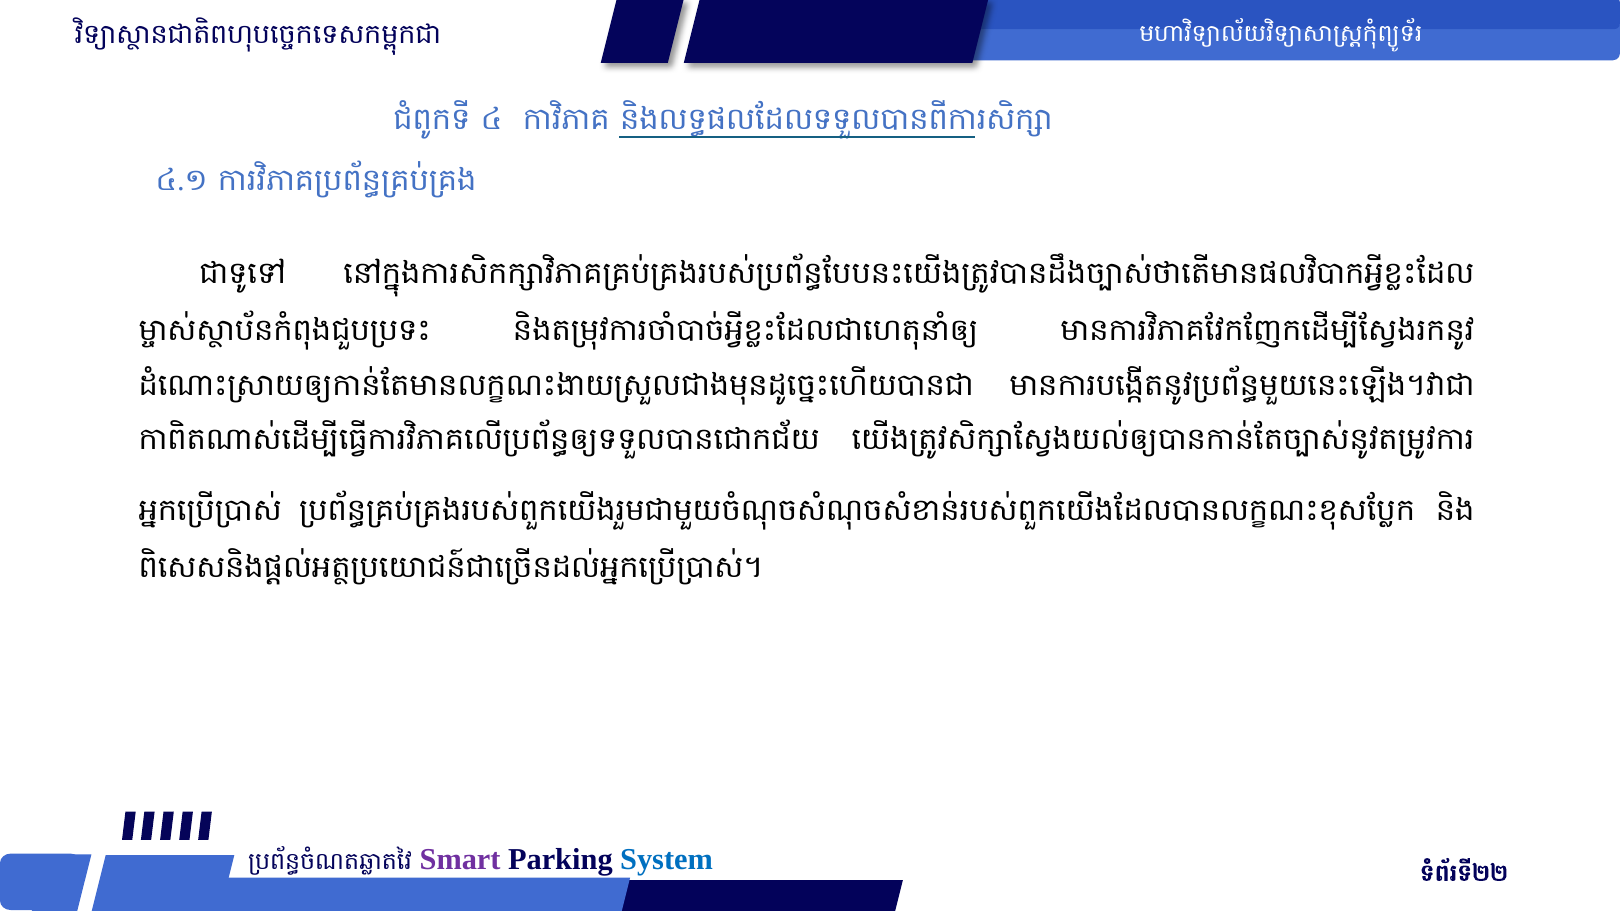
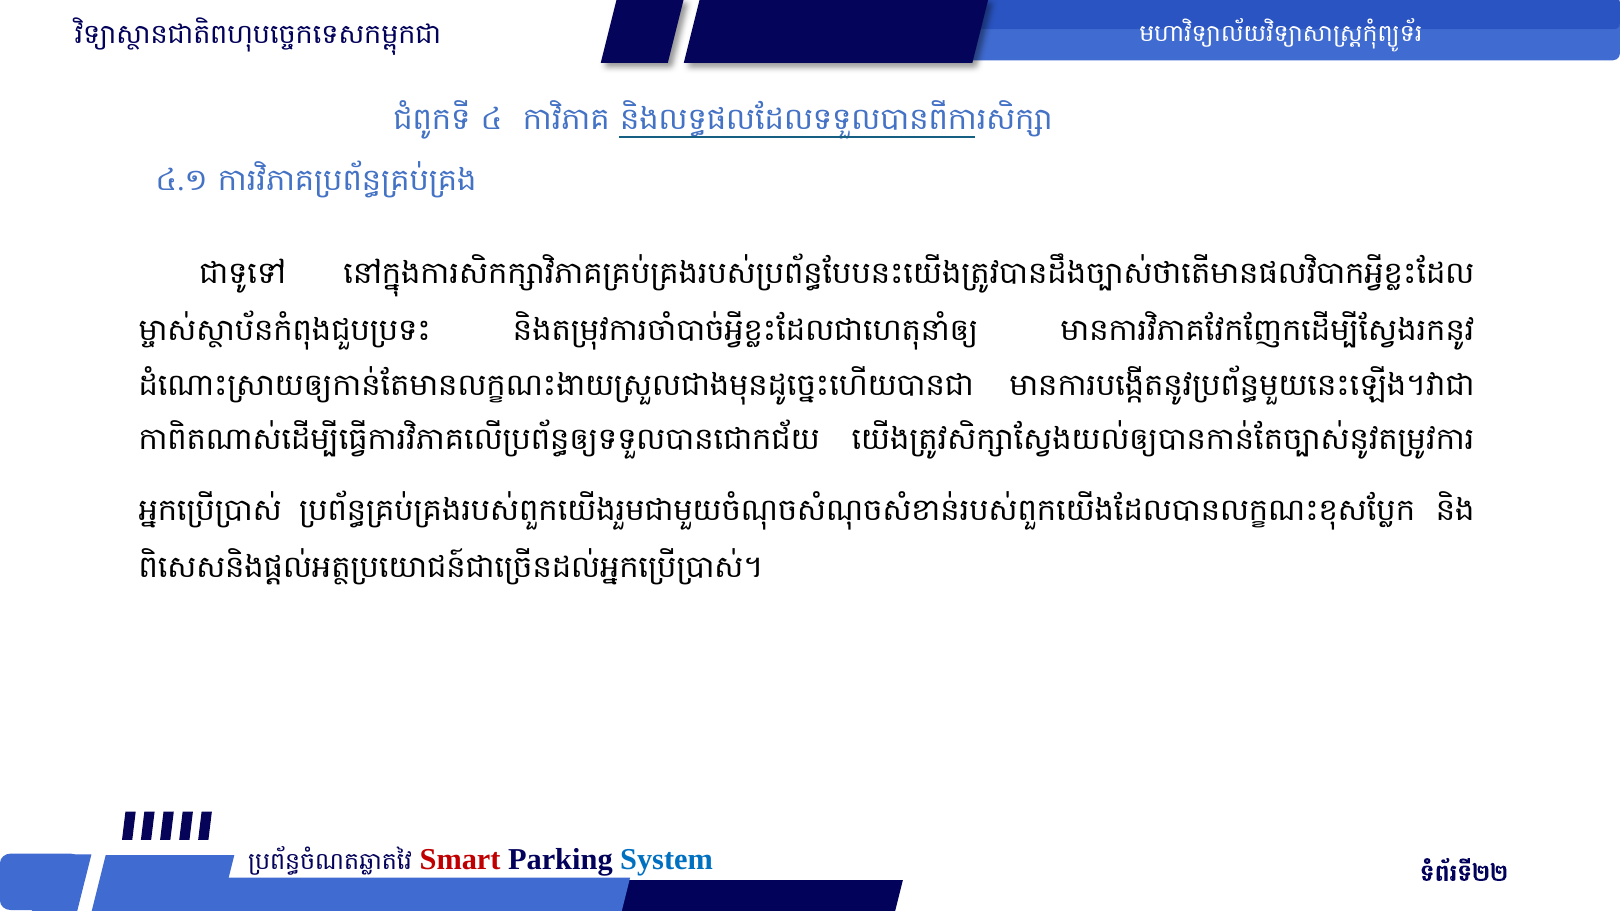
Smart colour: purple -> red
